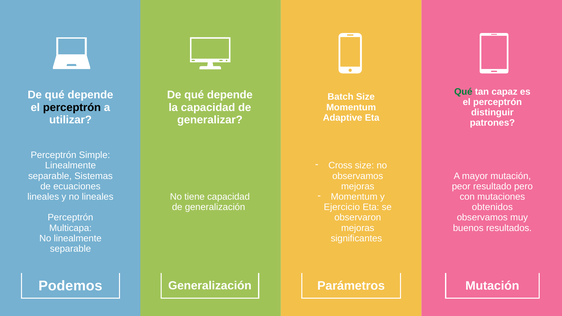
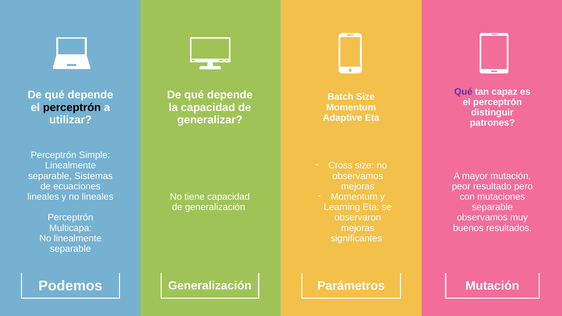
Qué at (463, 92) colour: green -> purple
Ejercicio: Ejercicio -> Learning
obtenidos at (492, 207): obtenidos -> separable
